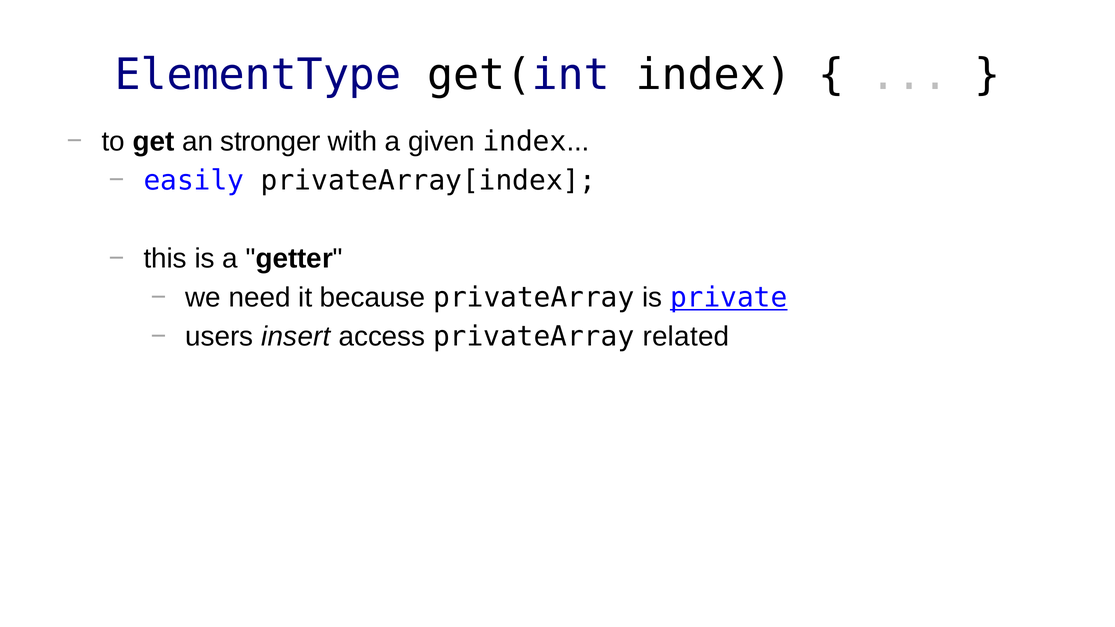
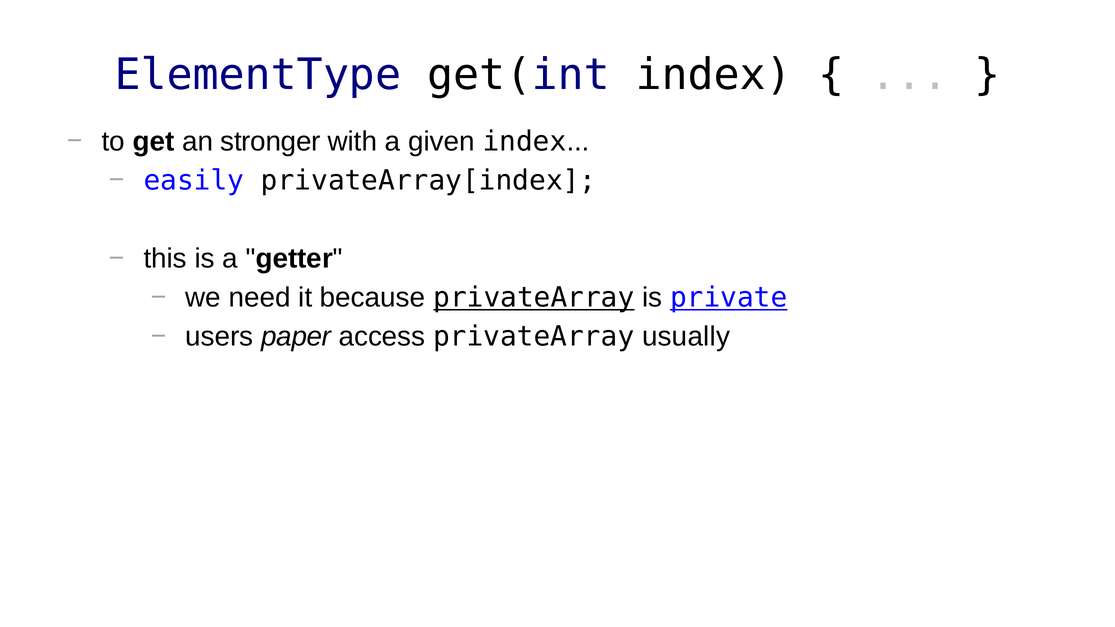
privateArray at (534, 298) underline: none -> present
insert: insert -> paper
related: related -> usually
